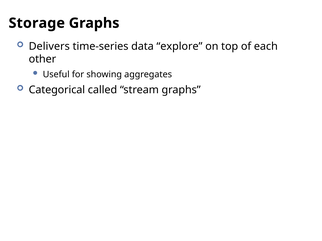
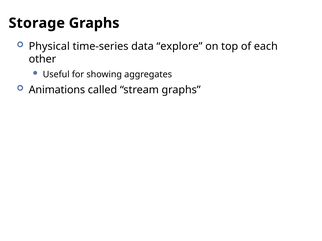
Delivers: Delivers -> Physical
Categorical: Categorical -> Animations
